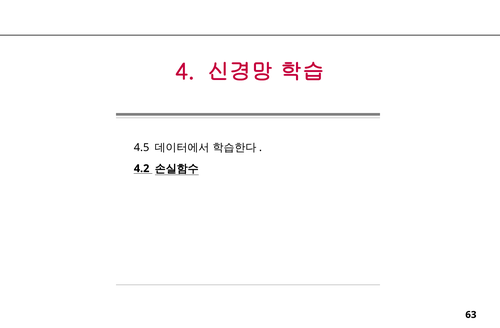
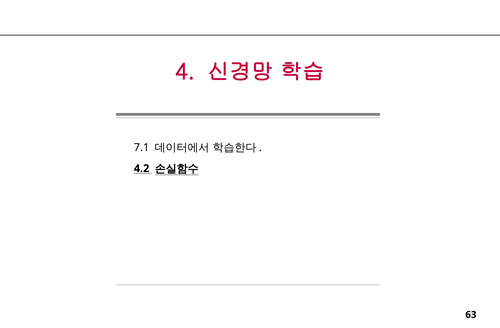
4.5: 4.5 -> 7.1
